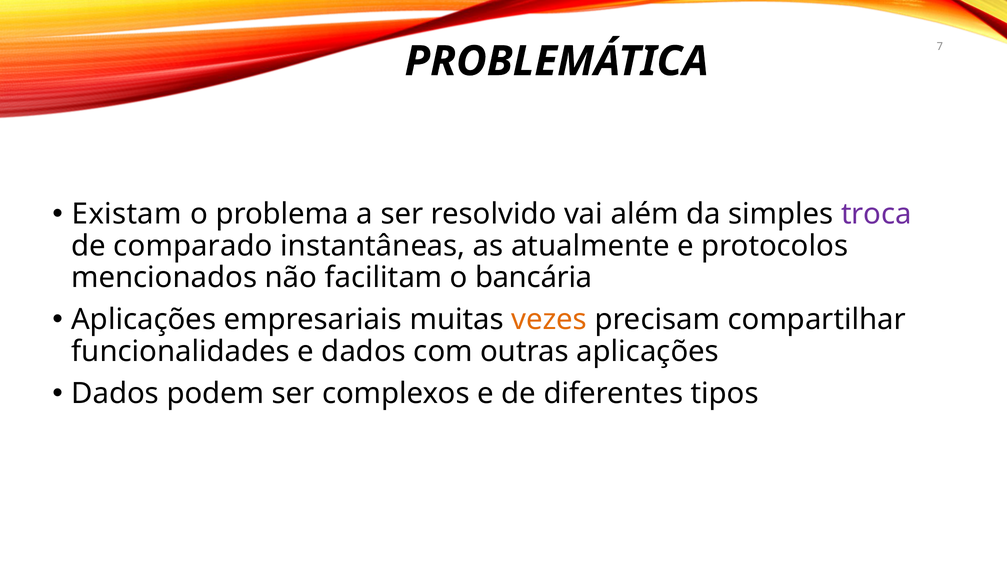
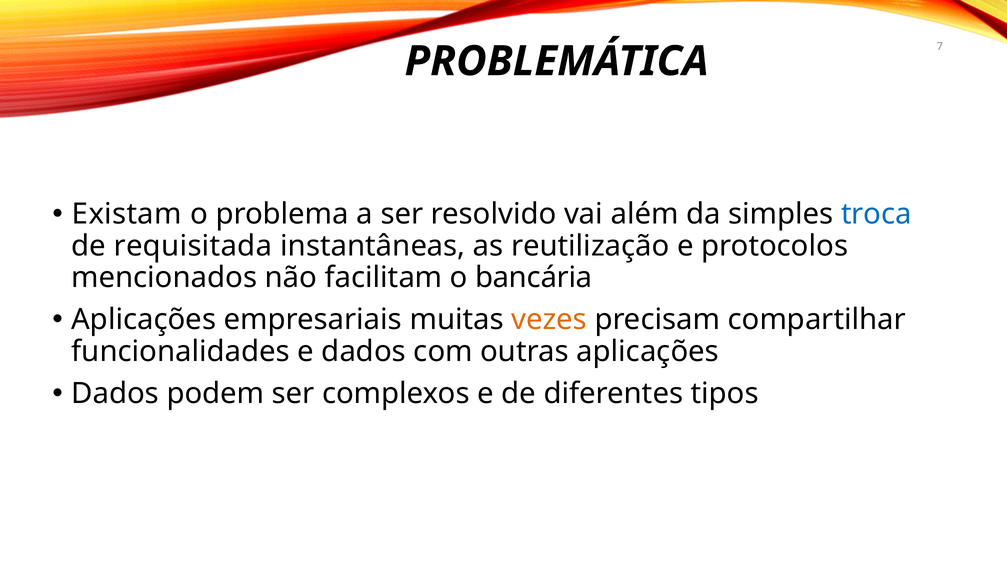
troca colour: purple -> blue
comparado: comparado -> requisitada
atualmente: atualmente -> reutilização
